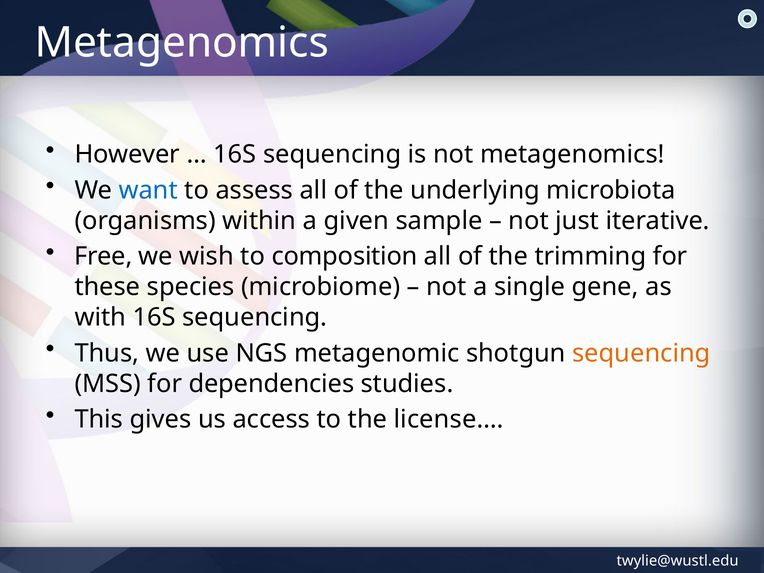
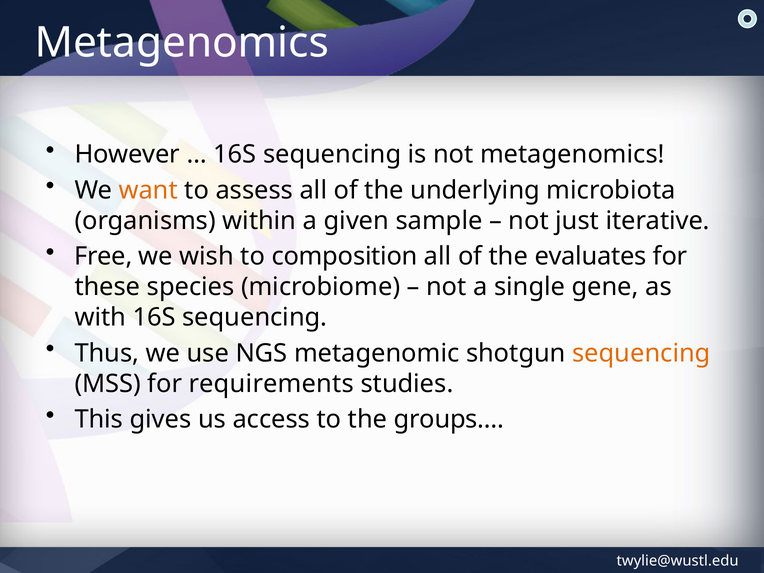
want colour: blue -> orange
trimming: trimming -> evaluates
dependencies: dependencies -> requirements
license…: license… -> groups…
